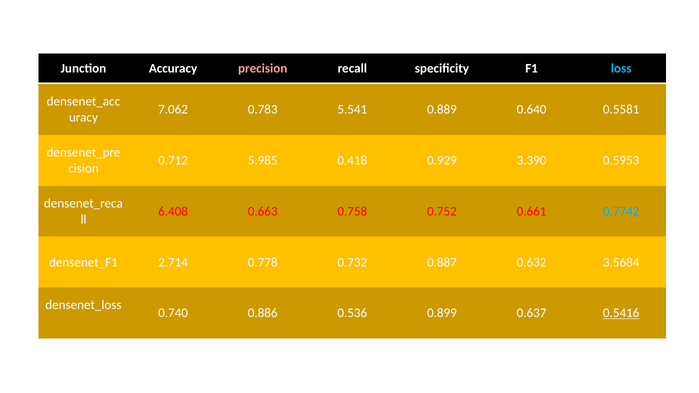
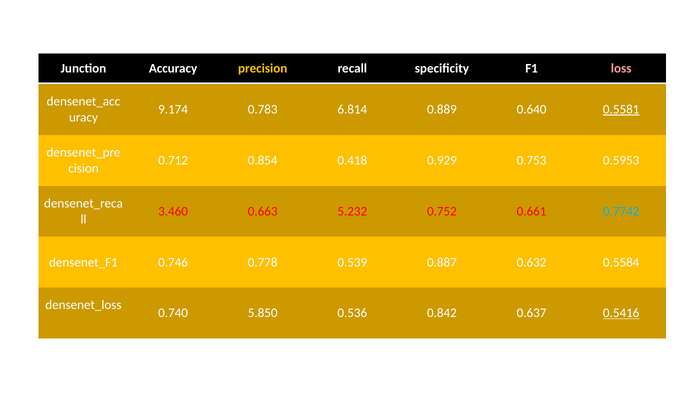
precision colour: pink -> yellow
loss colour: light blue -> pink
7.062: 7.062 -> 9.174
5.541: 5.541 -> 6.814
0.5581 underline: none -> present
5.985: 5.985 -> 0.854
3.390: 3.390 -> 0.753
6.408: 6.408 -> 3.460
0.758: 0.758 -> 5.232
2.714: 2.714 -> 0.746
0.732: 0.732 -> 0.539
3.5684: 3.5684 -> 0.5584
0.886: 0.886 -> 5.850
0.899: 0.899 -> 0.842
